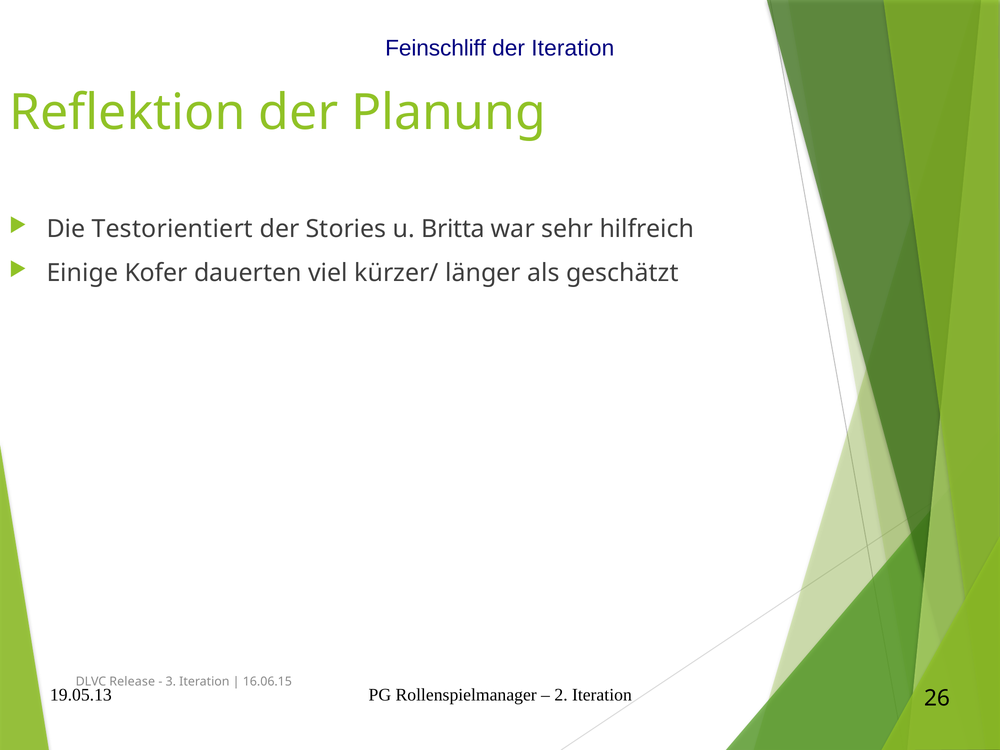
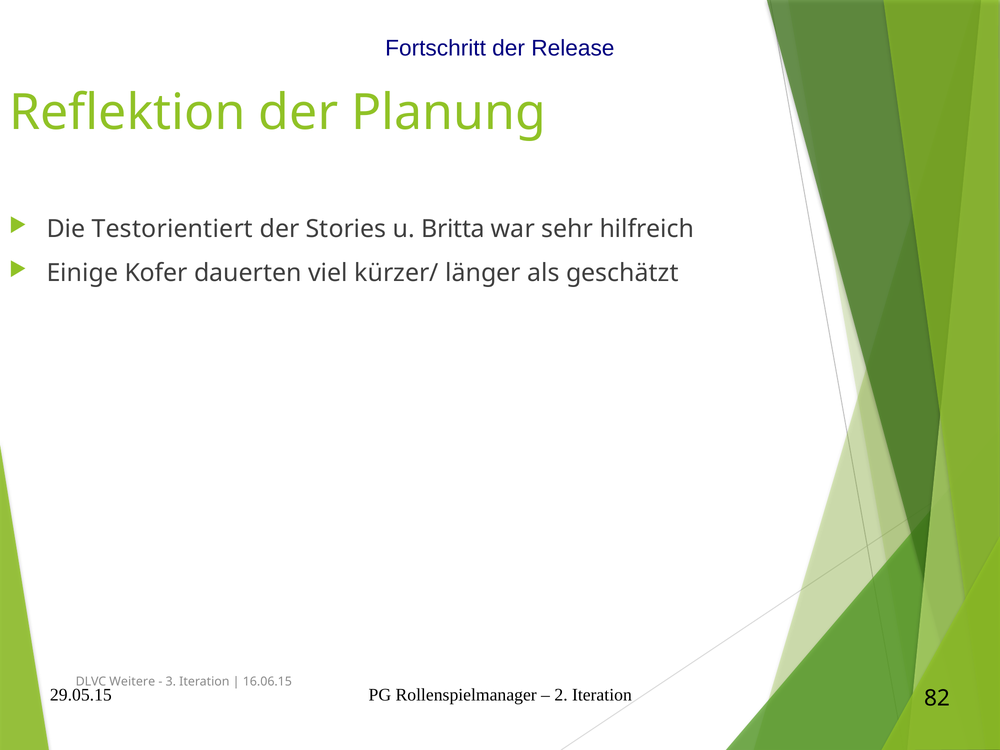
Feinschliff: Feinschliff -> Fortschritt
der Iteration: Iteration -> Release
Release: Release -> Weitere
19.05.13: 19.05.13 -> 29.05.15
26: 26 -> 82
